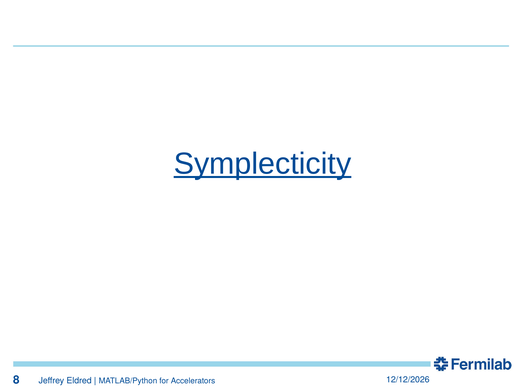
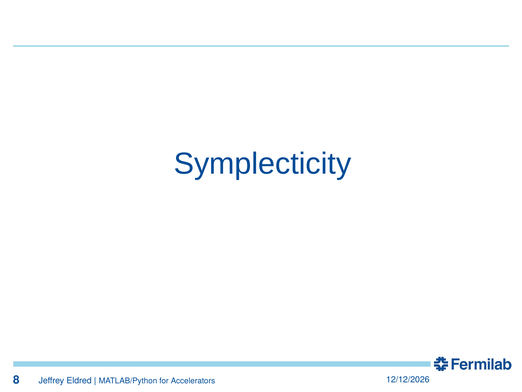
Symplecticity underline: present -> none
